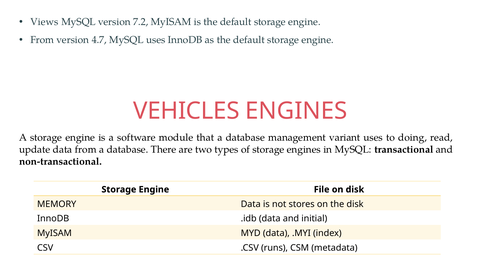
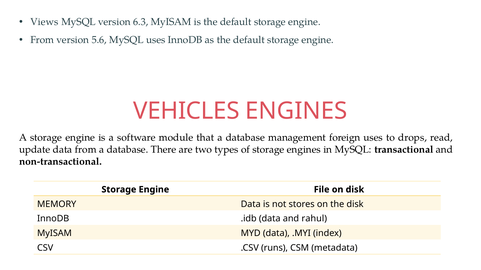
7.2: 7.2 -> 6.3
4.7: 4.7 -> 5.6
variant: variant -> foreign
doing: doing -> drops
initial: initial -> rahul
